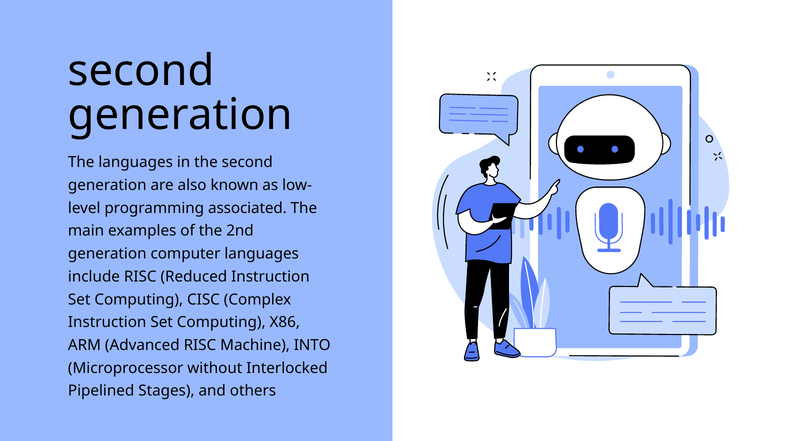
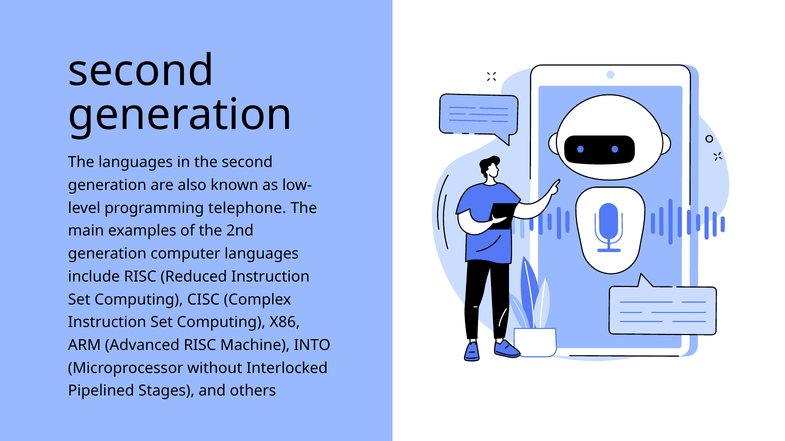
associated: associated -> telephone
